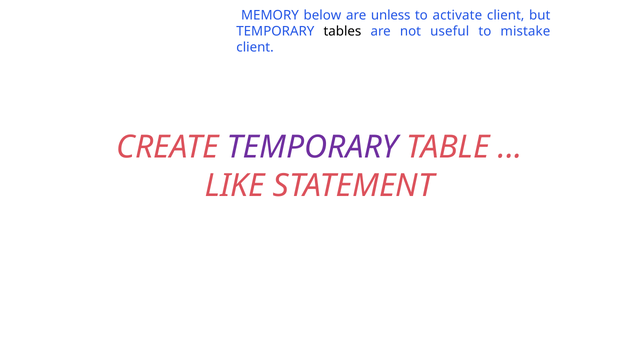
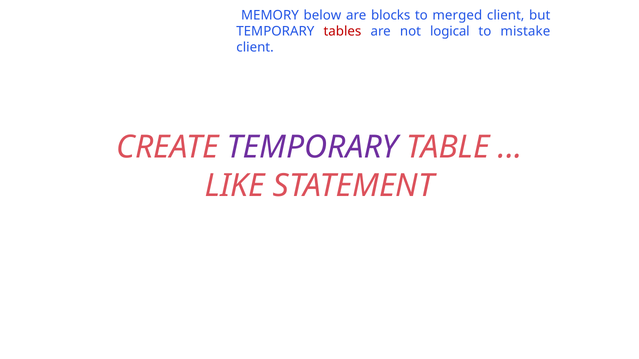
unless: unless -> blocks
activate: activate -> merged
tables colour: black -> red
useful: useful -> logical
